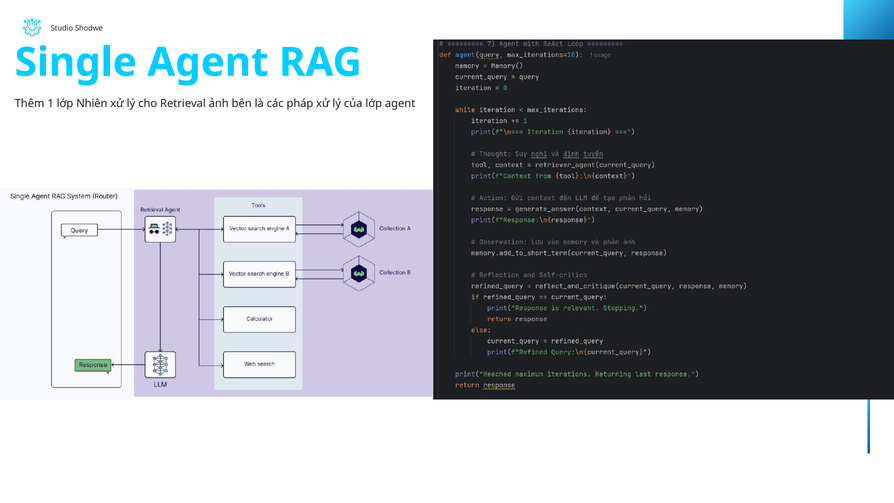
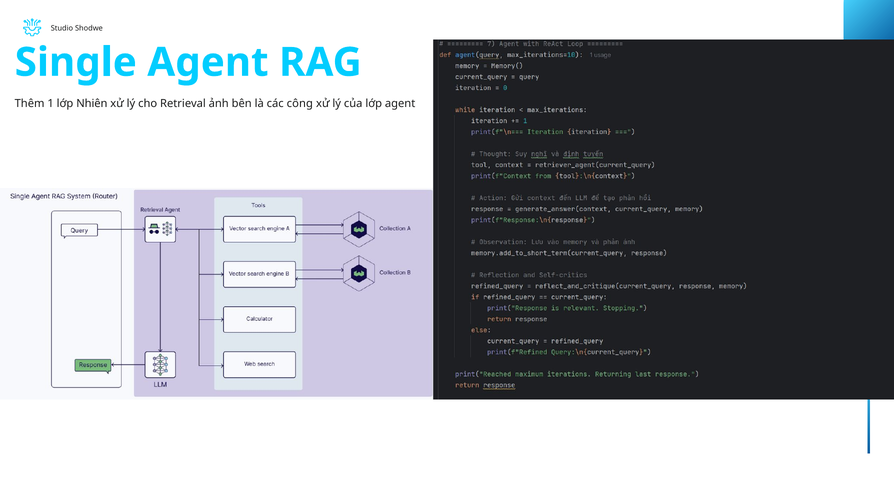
pháp: pháp -> công
